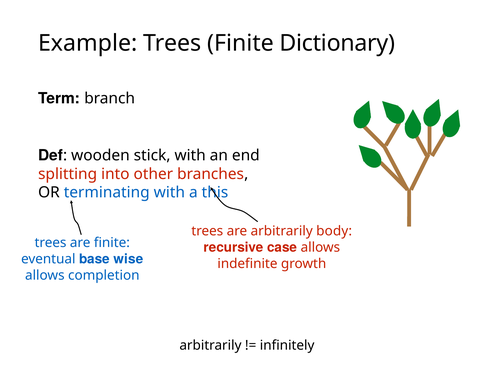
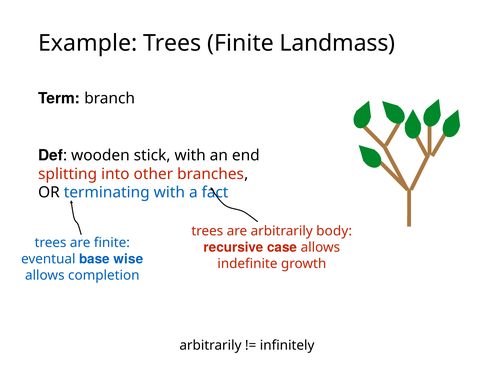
Dictionary: Dictionary -> Landmass
this: this -> fact
